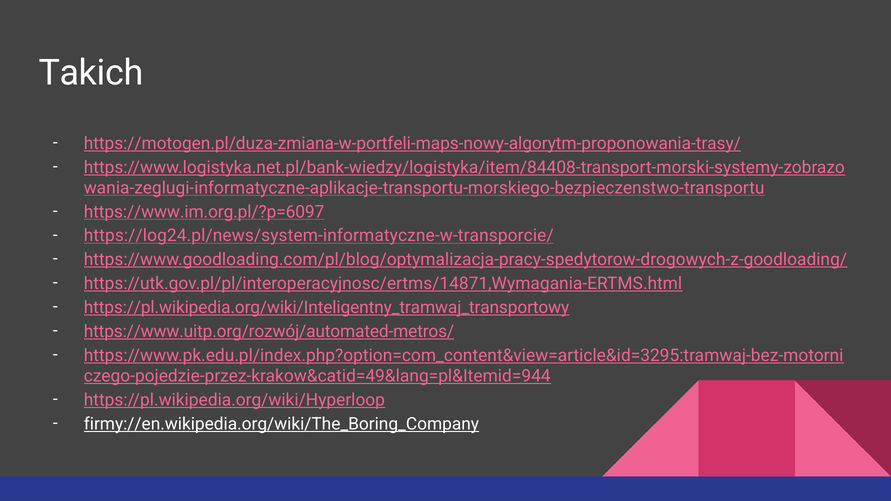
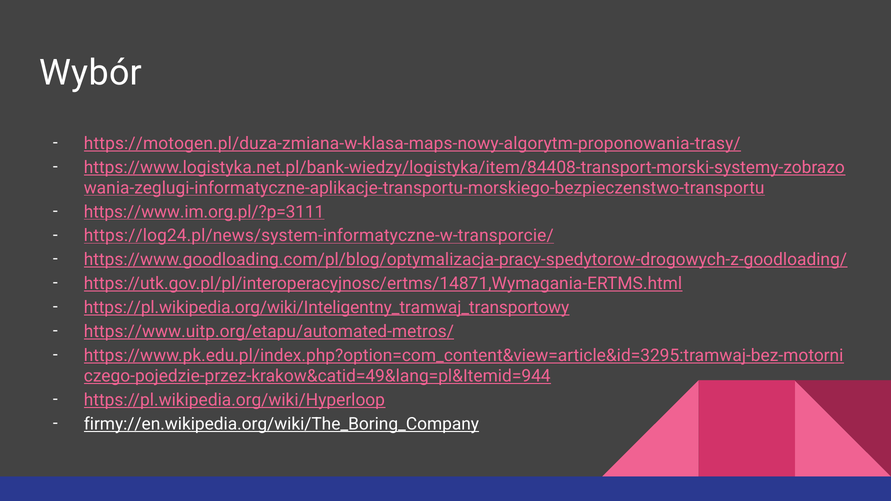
Takich: Takich -> Wybór
https://motogen.pl/duza-zmiana-w-portfeli-maps-nowy-algorytm-proponowania-trasy/: https://motogen.pl/duza-zmiana-w-portfeli-maps-nowy-algorytm-proponowania-trasy/ -> https://motogen.pl/duza-zmiana-w-klasa-maps-nowy-algorytm-proponowania-trasy/
https://www.im.org.pl/?p=6097: https://www.im.org.pl/?p=6097 -> https://www.im.org.pl/?p=3111
https://www.uitp.org/rozwój/automated-metros/: https://www.uitp.org/rozwój/automated-metros/ -> https://www.uitp.org/etapu/automated-metros/
